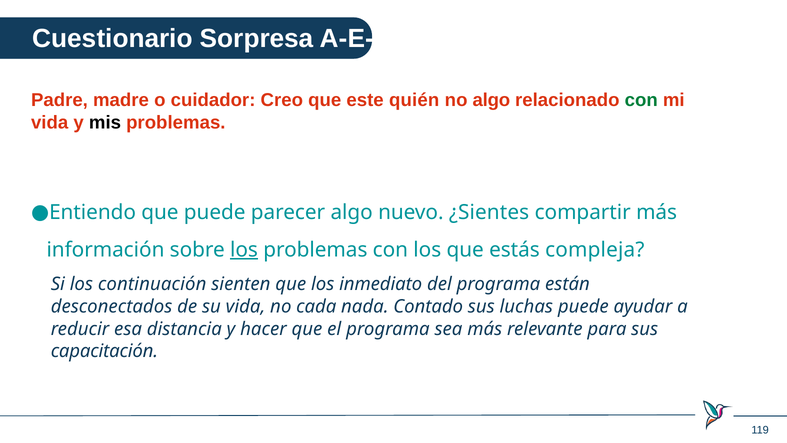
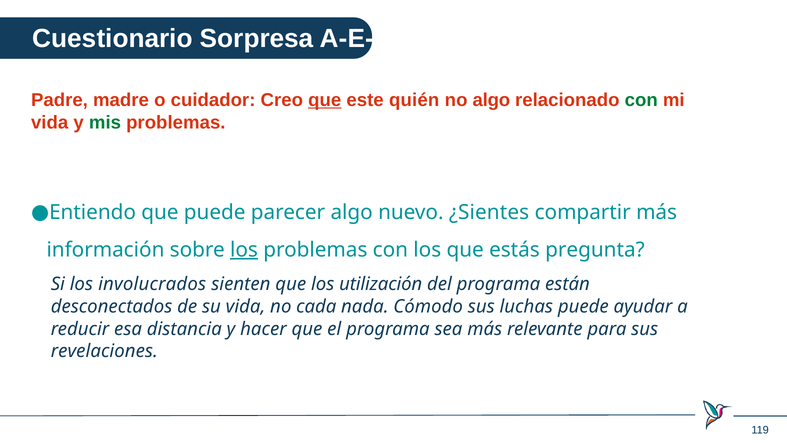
que at (325, 100) underline: none -> present
mis colour: black -> green
compleja: compleja -> pregunta
continuación: continuación -> involucrados
inmediato: inmediato -> utilización
Contado: Contado -> Cómodo
capacitación: capacitación -> revelaciones
